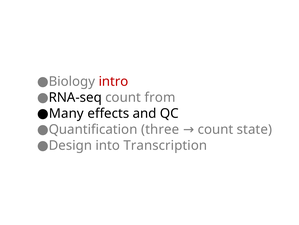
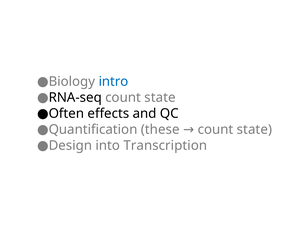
intro colour: red -> blue
from at (160, 97): from -> state
Many: Many -> Often
three: three -> these
